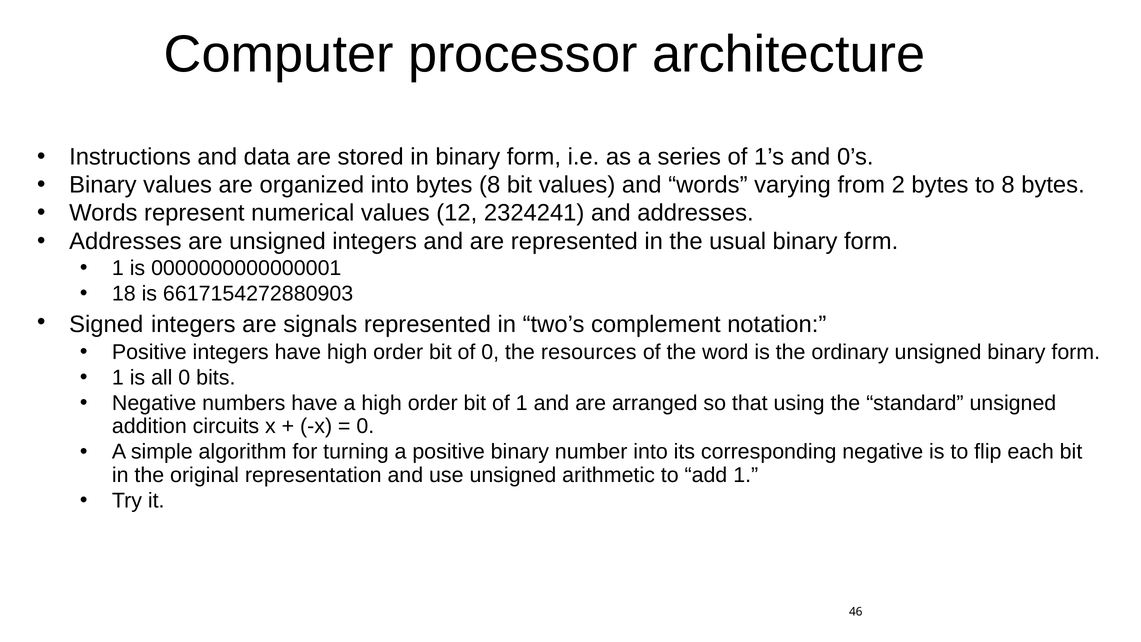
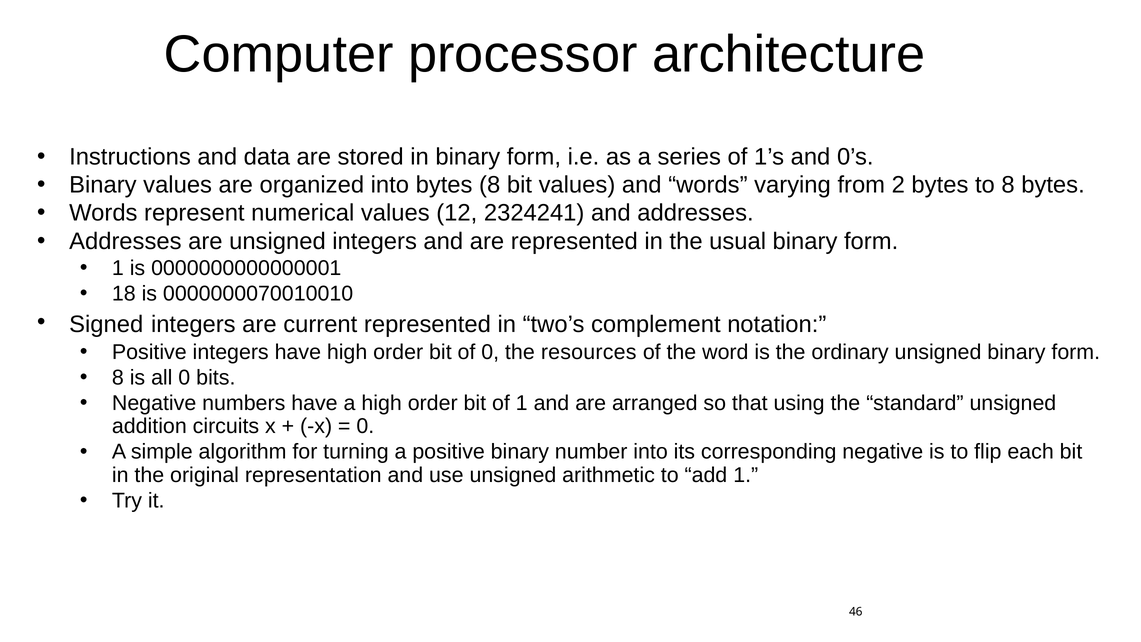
6617154272880903: 6617154272880903 -> 0000000070010010
signals: signals -> current
1 at (118, 378): 1 -> 8
